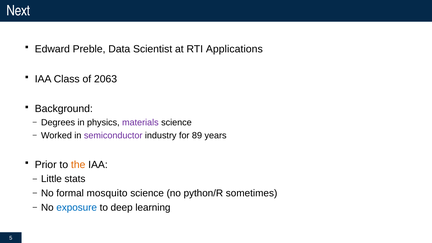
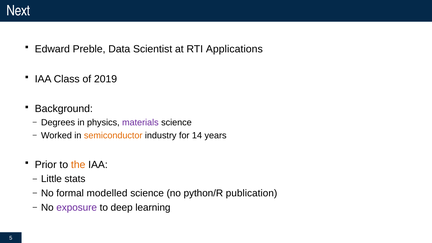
2063: 2063 -> 2019
semiconductor colour: purple -> orange
89: 89 -> 14
mosquito: mosquito -> modelled
sometimes: sometimes -> publication
exposure colour: blue -> purple
